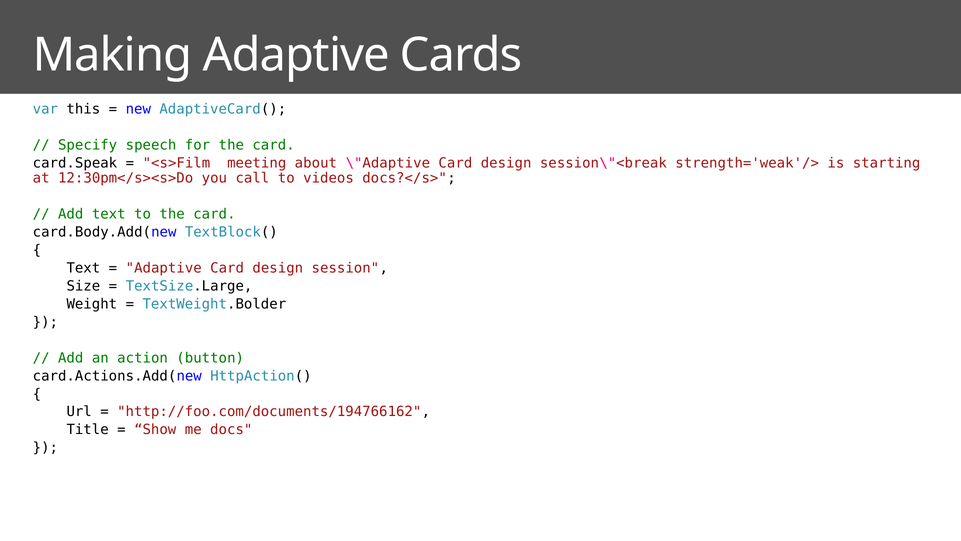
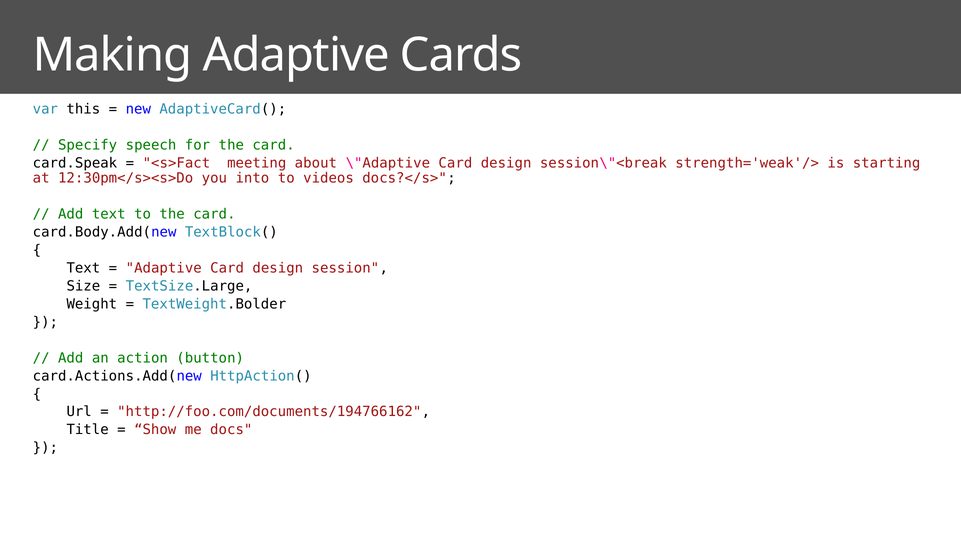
<s>Film: <s>Film -> <s>Fact
call: call -> into
